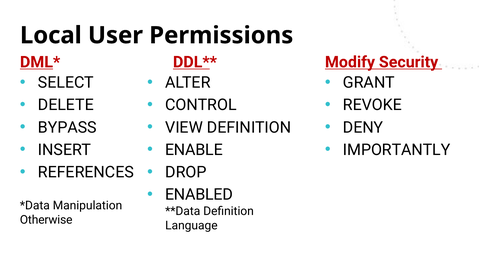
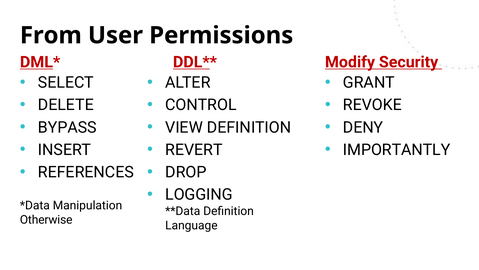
Local: Local -> From
ENABLE: ENABLE -> REVERT
ENABLED: ENABLED -> LOGGING
